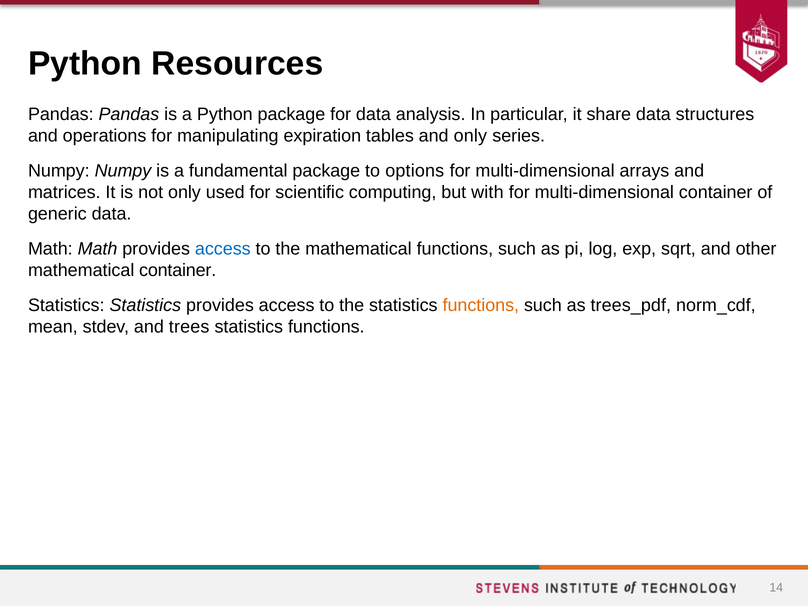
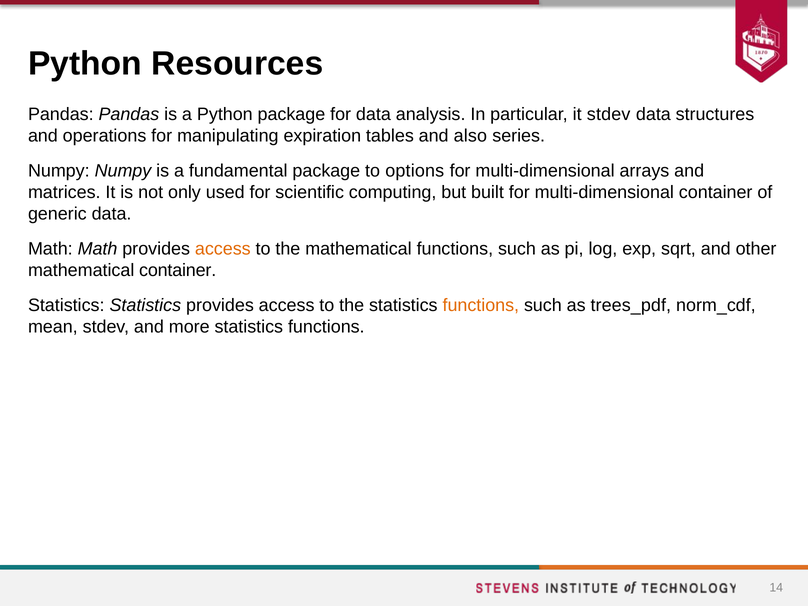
it share: share -> stdev
and only: only -> also
with: with -> built
access at (223, 249) colour: blue -> orange
trees: trees -> more
